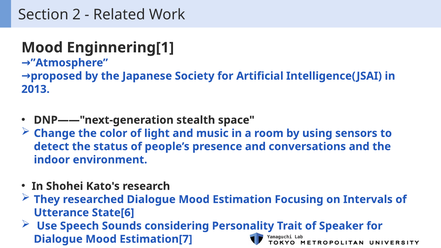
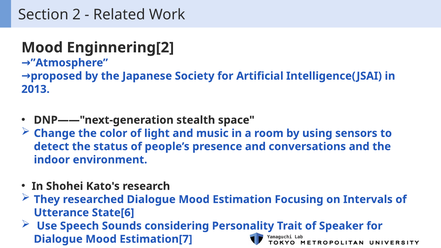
Enginnering[1: Enginnering[1 -> Enginnering[2
